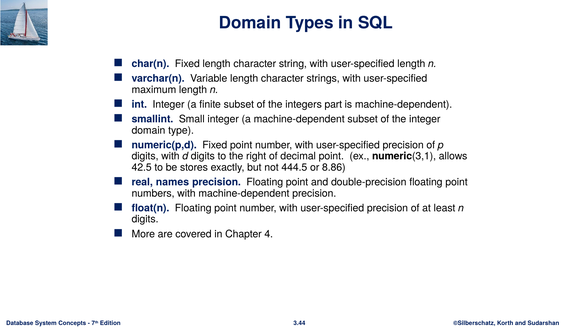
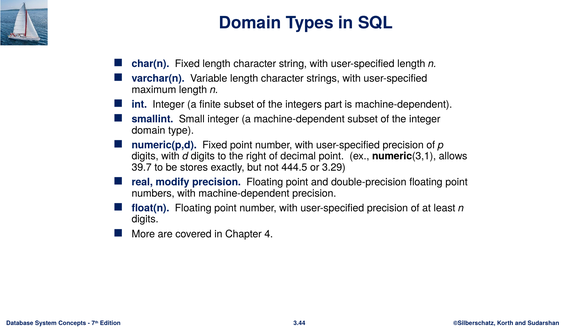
42.5: 42.5 -> 39.7
8.86: 8.86 -> 3.29
names: names -> modify
